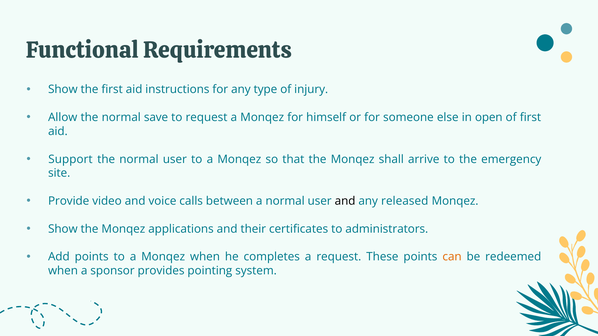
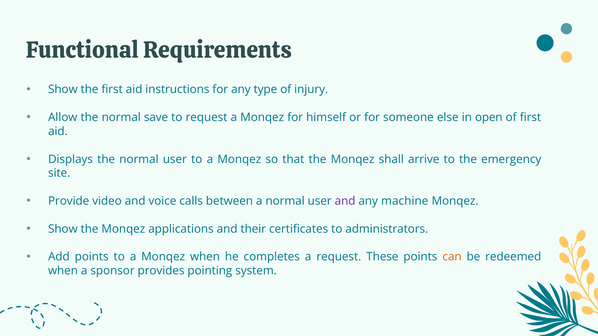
Support: Support -> Displays
and at (345, 201) colour: black -> purple
released: released -> machine
